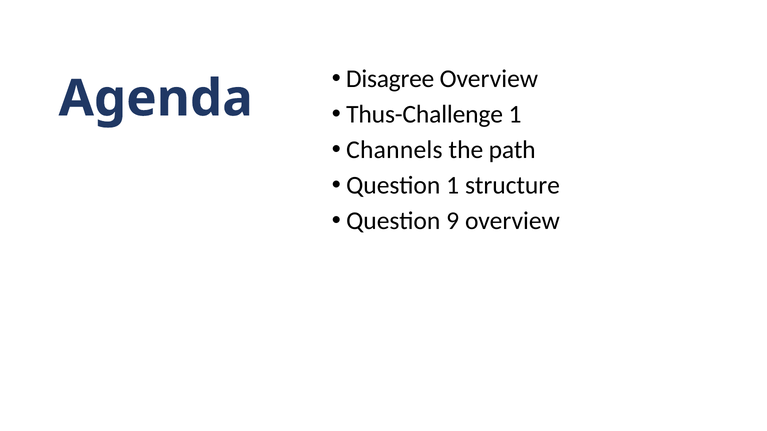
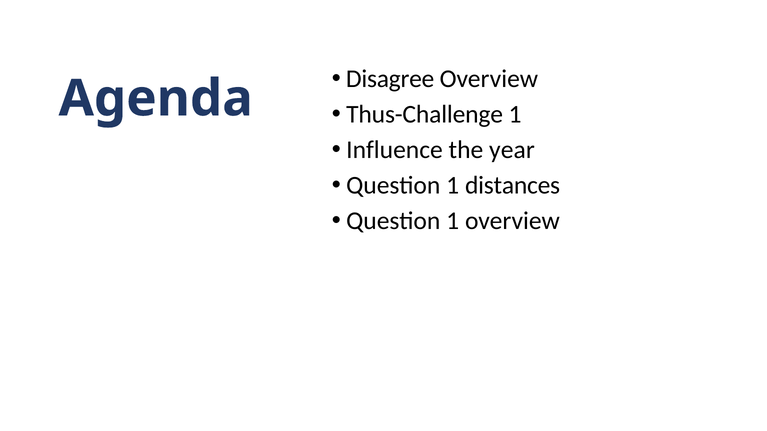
Channels: Channels -> Influence
path: path -> year
structure: structure -> distances
9 at (453, 221): 9 -> 1
